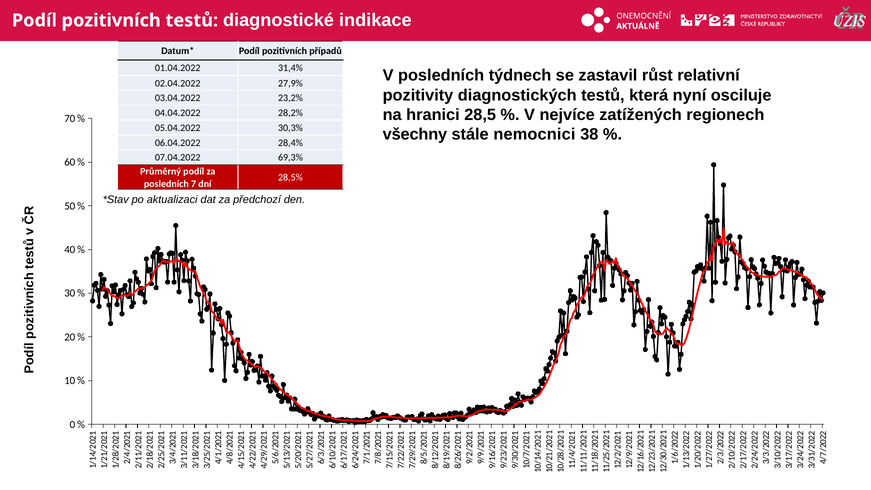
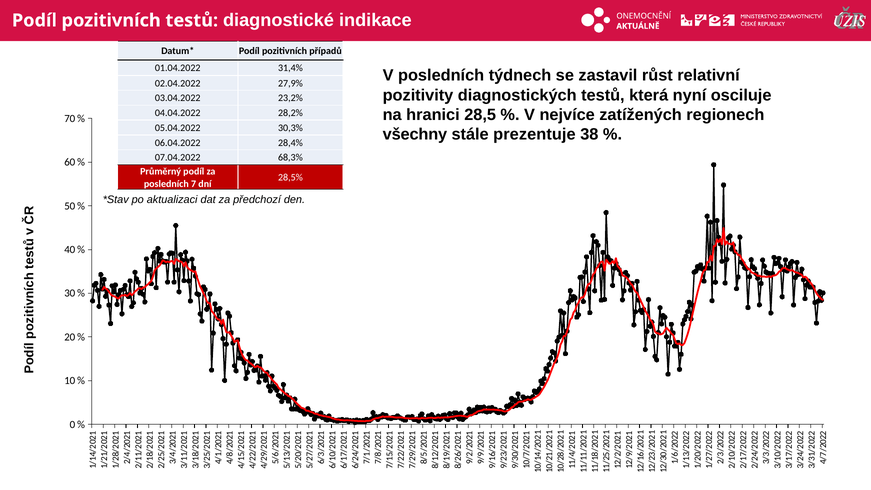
nemocnici: nemocnici -> prezentuje
69,3%: 69,3% -> 68,3%
